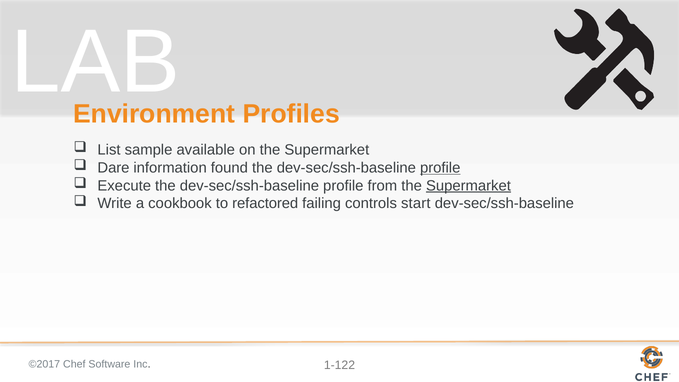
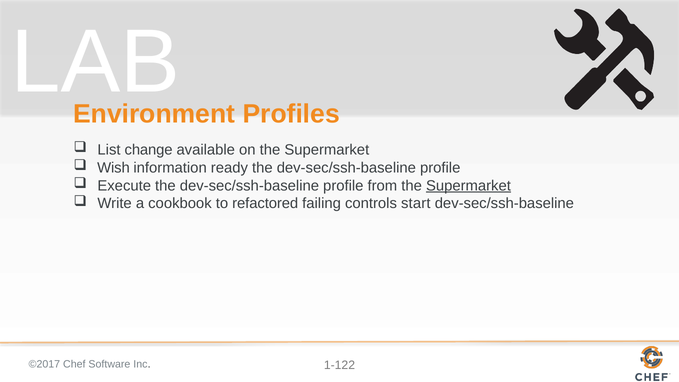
sample: sample -> change
Dare: Dare -> Wish
found: found -> ready
profile at (440, 168) underline: present -> none
